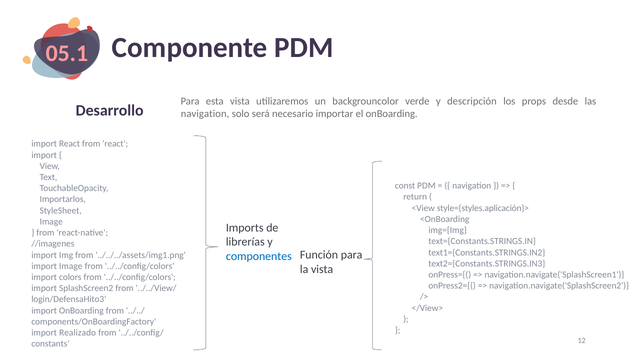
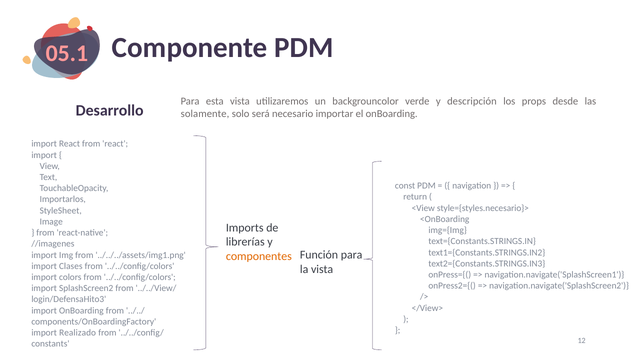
navigation at (205, 114): navigation -> solamente
style={styles.aplicación}>: style={styles.aplicación}> -> style={styles.necesario}>
componentes colour: blue -> orange
import Image: Image -> Clases
